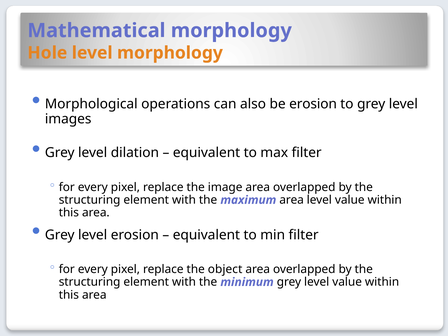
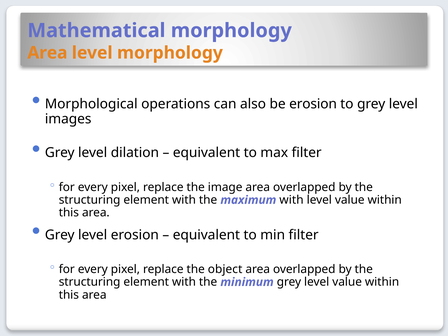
Hole at (47, 53): Hole -> Area
maximum area: area -> with
